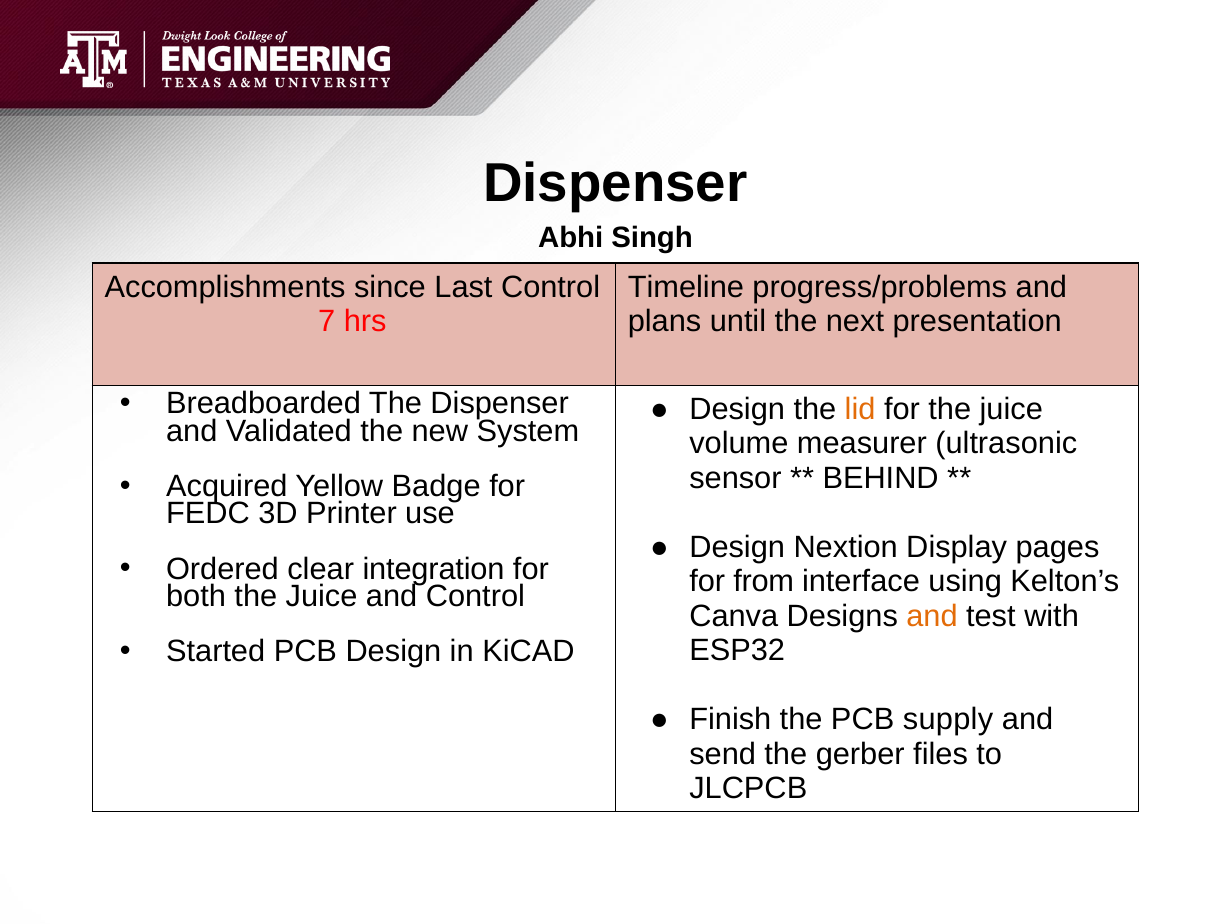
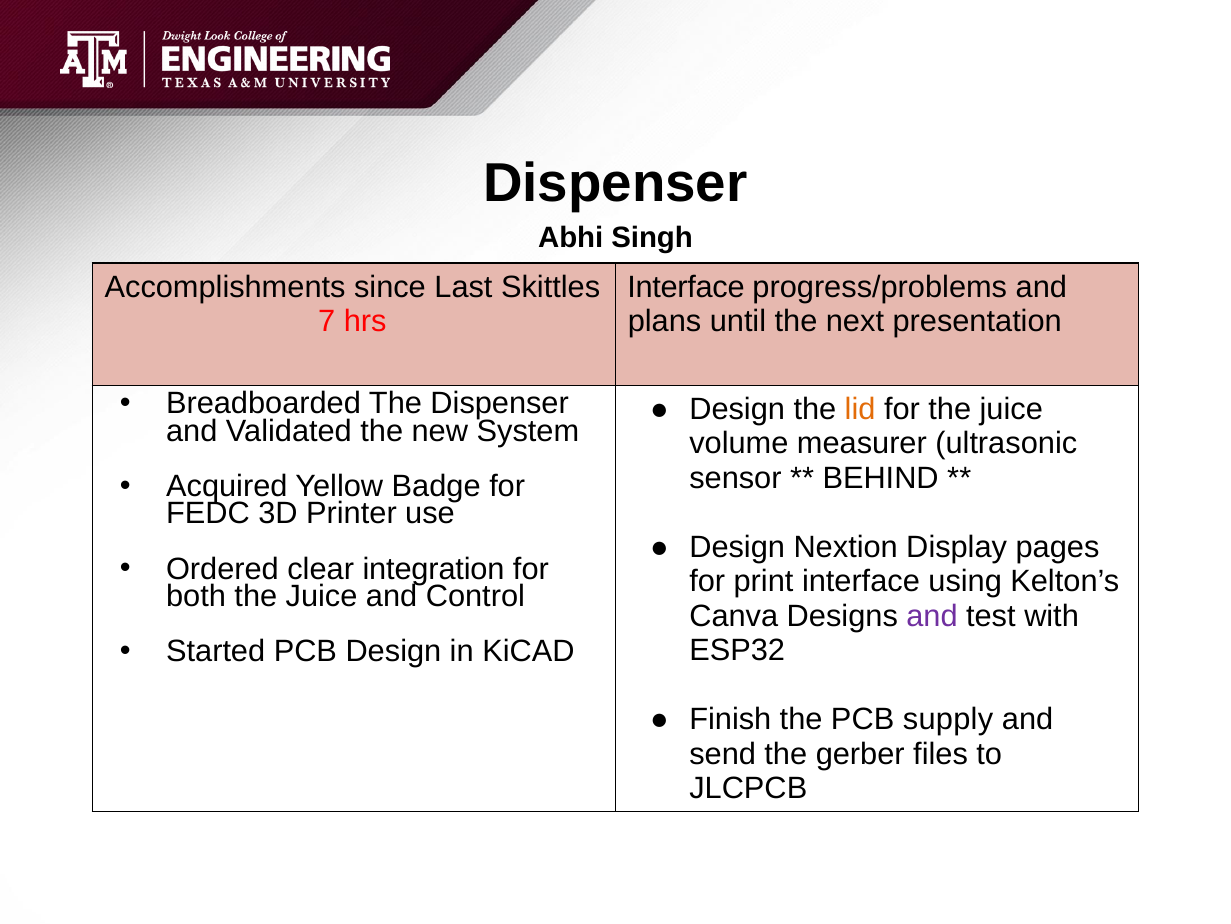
Last Control: Control -> Skittles
Timeline at (686, 287): Timeline -> Interface
from: from -> print
and at (932, 616) colour: orange -> purple
